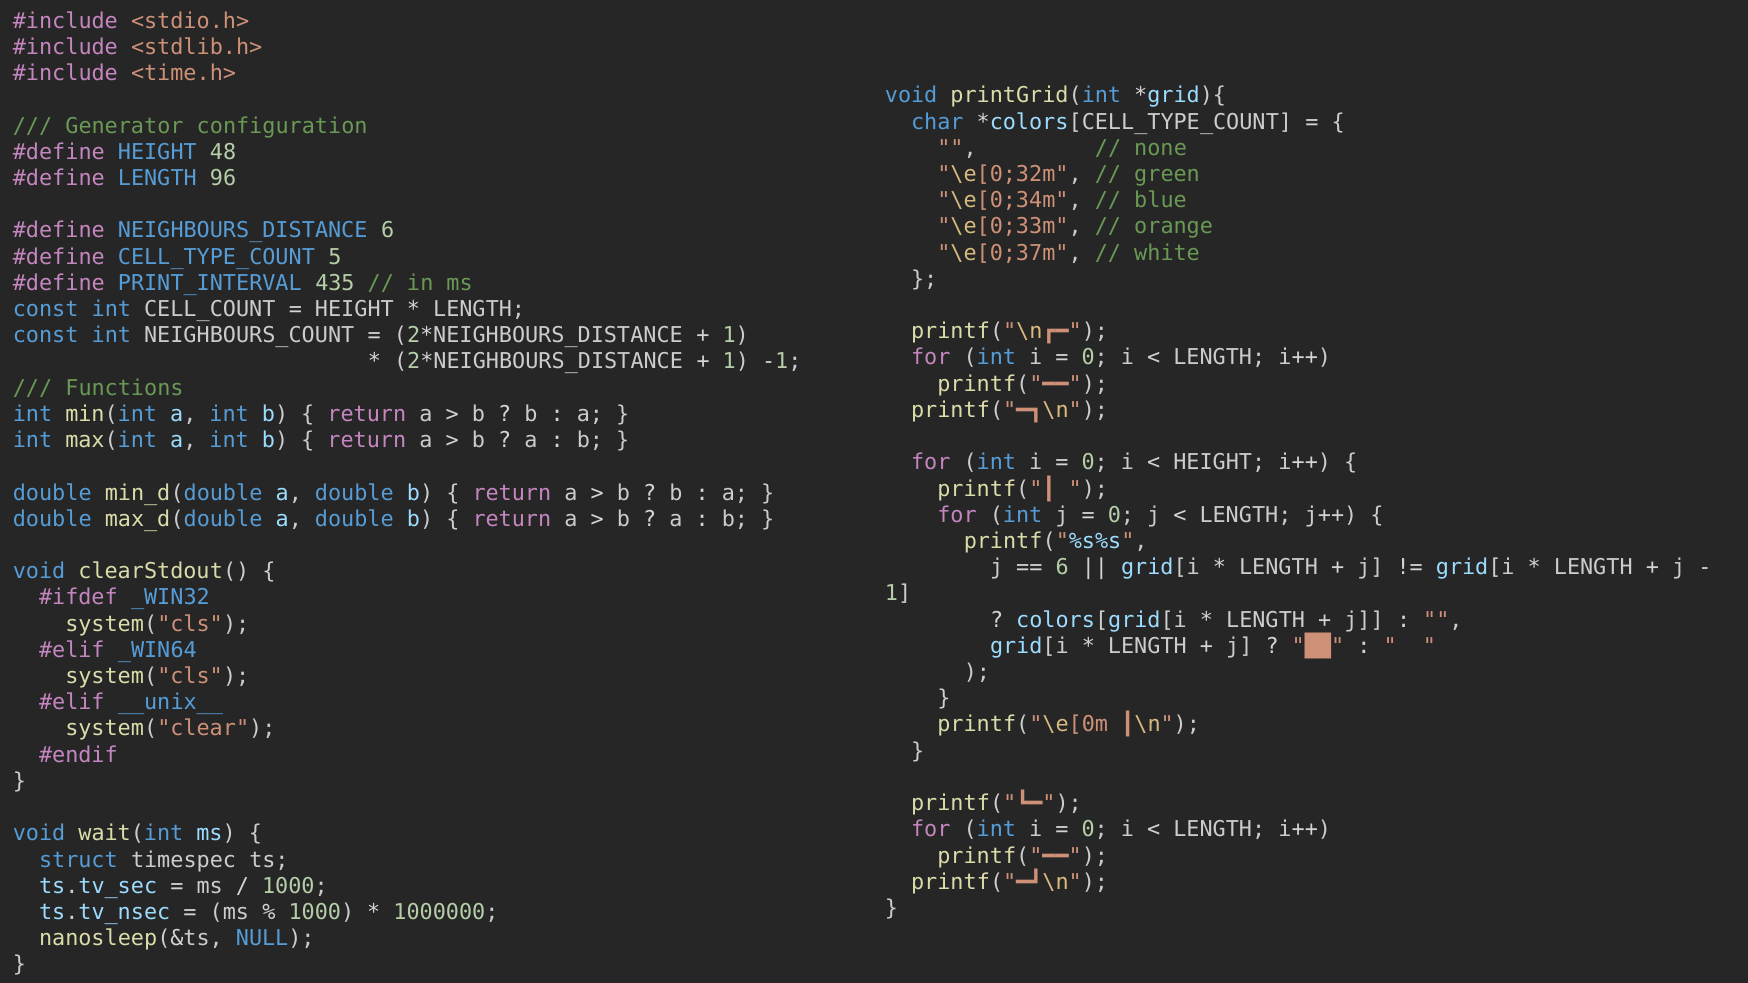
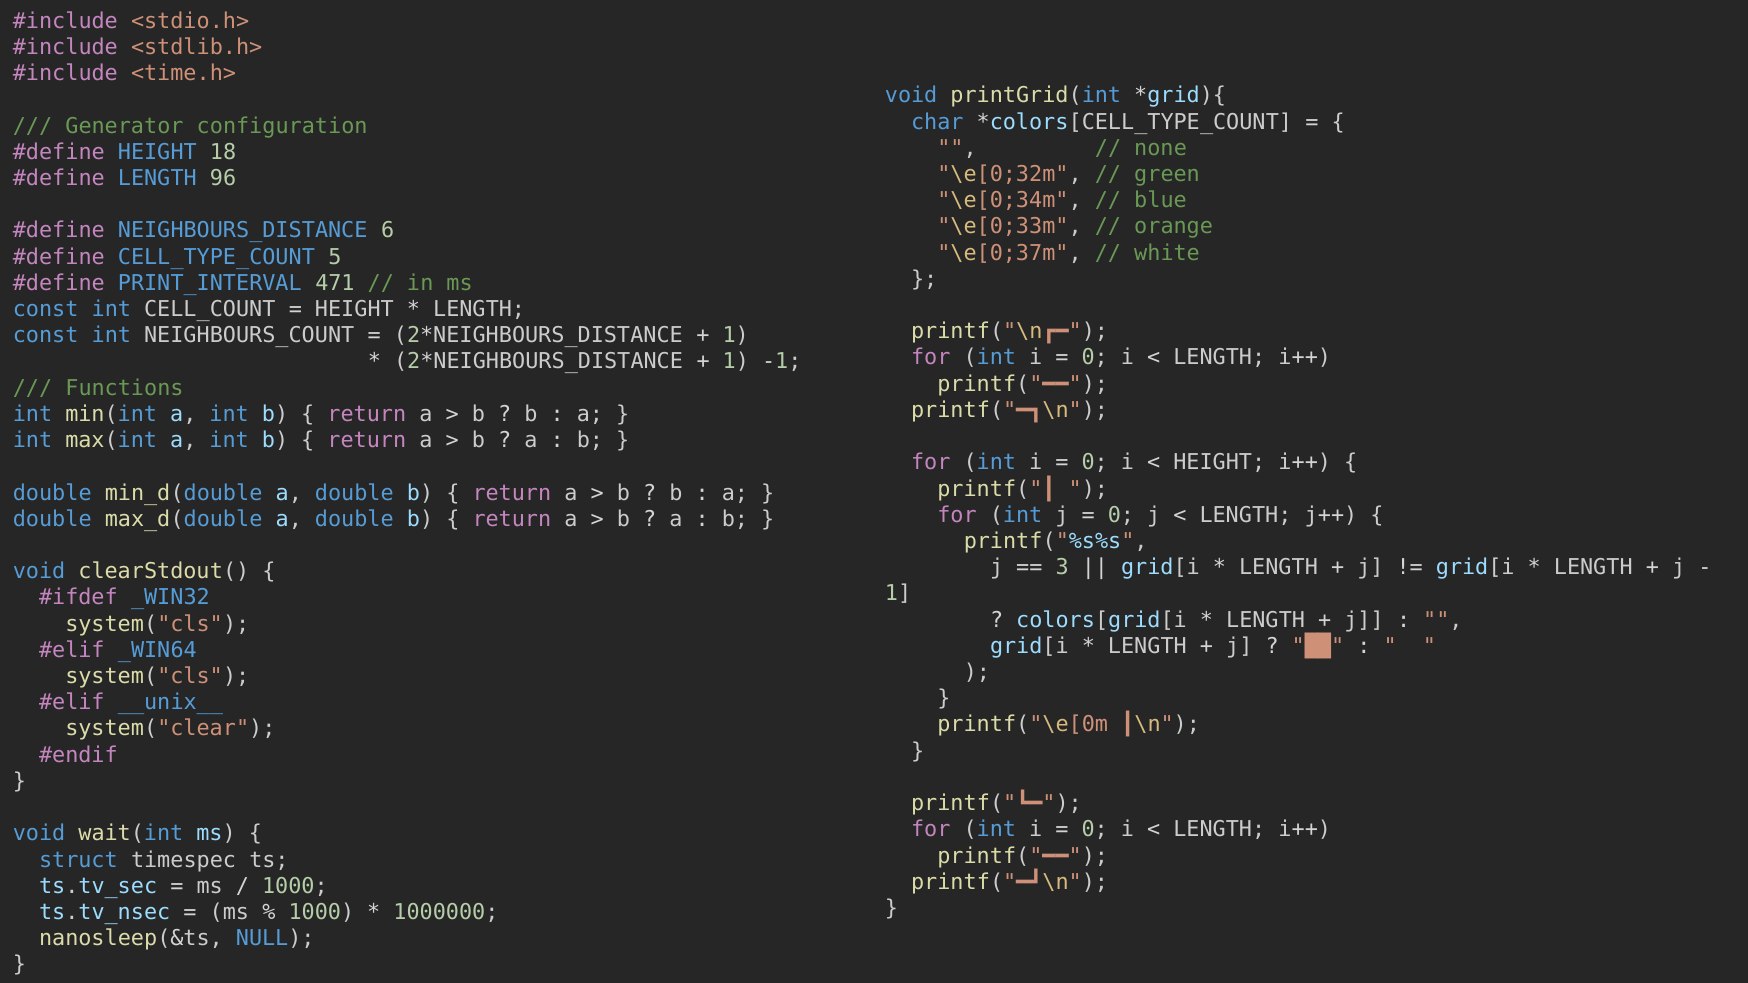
48: 48 -> 18
435: 435 -> 471
6 at (1062, 568): 6 -> 3
